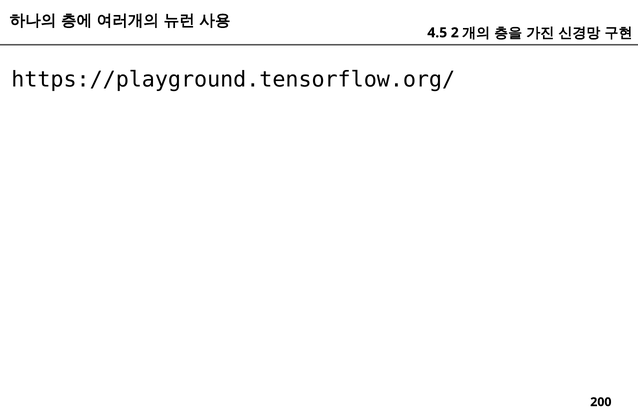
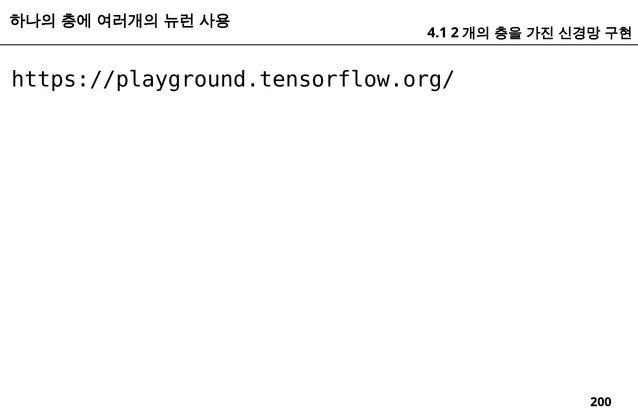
4.5: 4.5 -> 4.1
